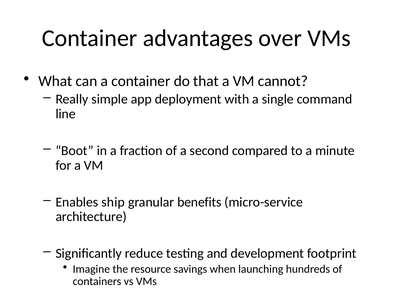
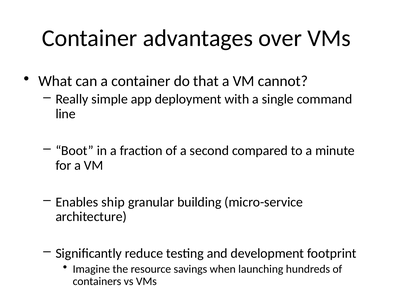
benefits: benefits -> building
